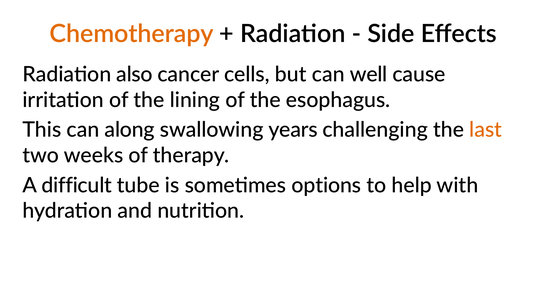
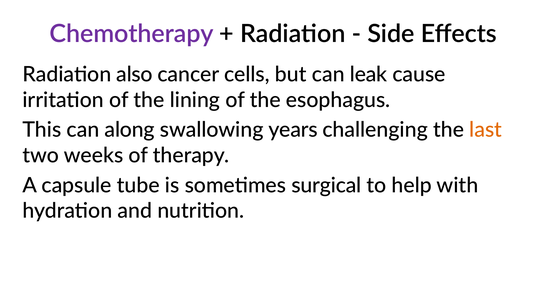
Chemotherapy colour: orange -> purple
well: well -> leak
difficult: difficult -> capsule
options: options -> surgical
